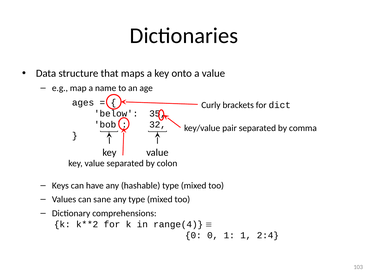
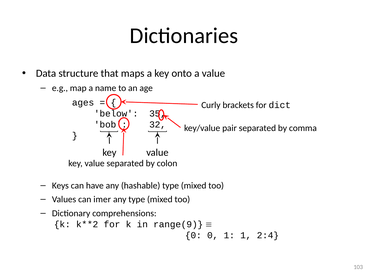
sane: sane -> imer
range(4: range(4 -> range(9
